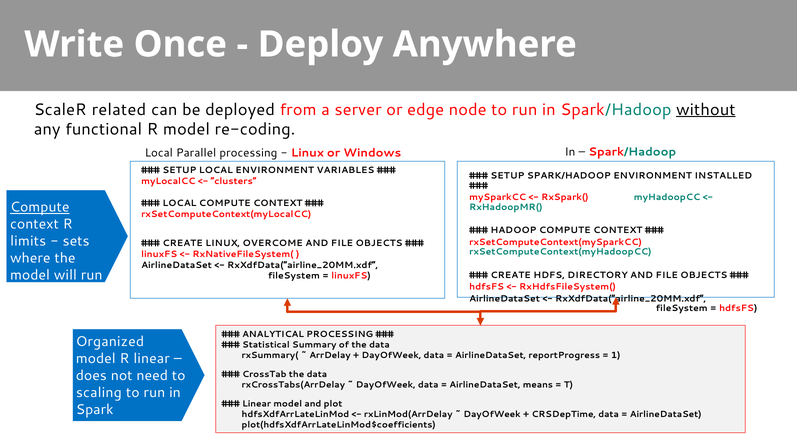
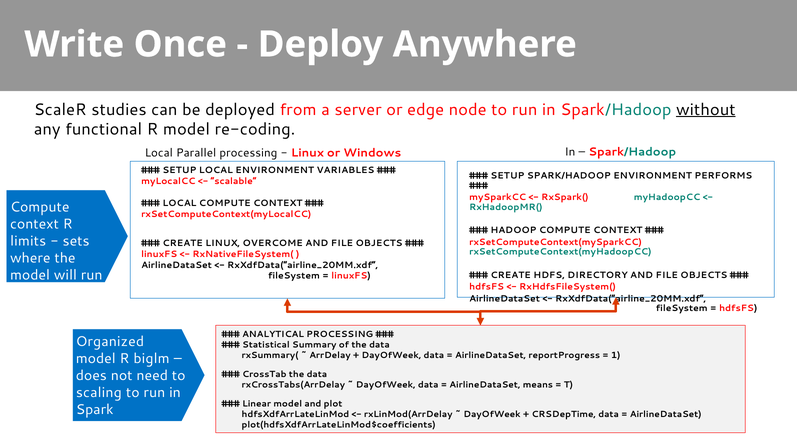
related: related -> studies
INSTALLED: INSTALLED -> PERFORMS
clusters: clusters -> scalable
Compute at (40, 207) underline: present -> none
R linear: linear -> biglm
